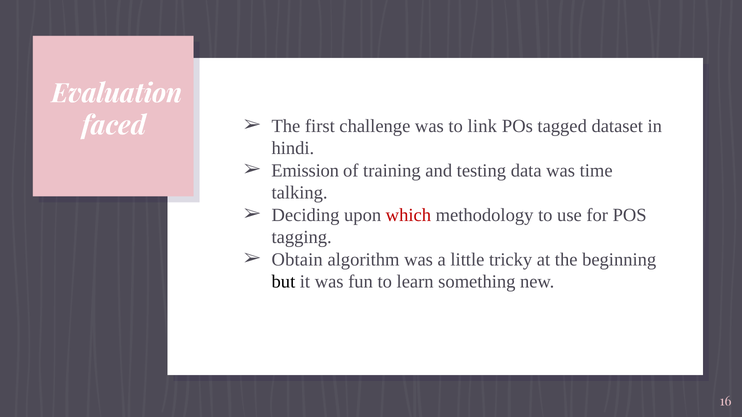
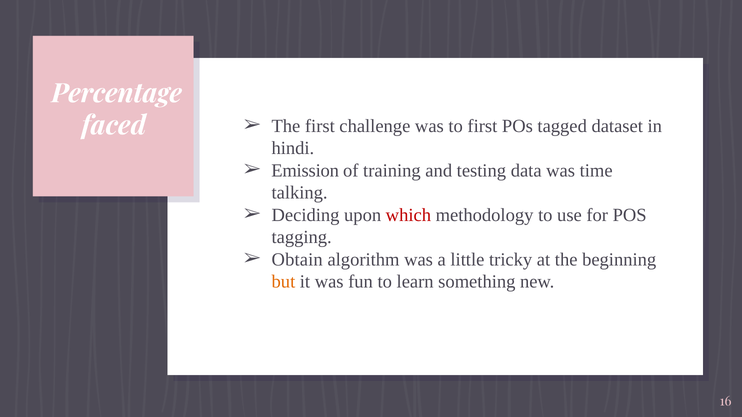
Evaluation: Evaluation -> Percentage
to link: link -> first
but colour: black -> orange
